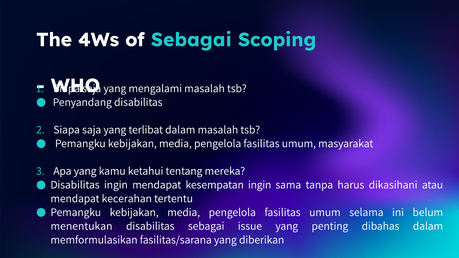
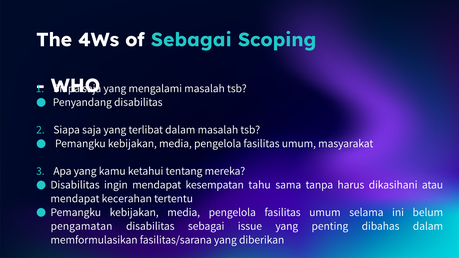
kesempatan ingin: ingin -> tahu
menentukan: menentukan -> pengamatan
